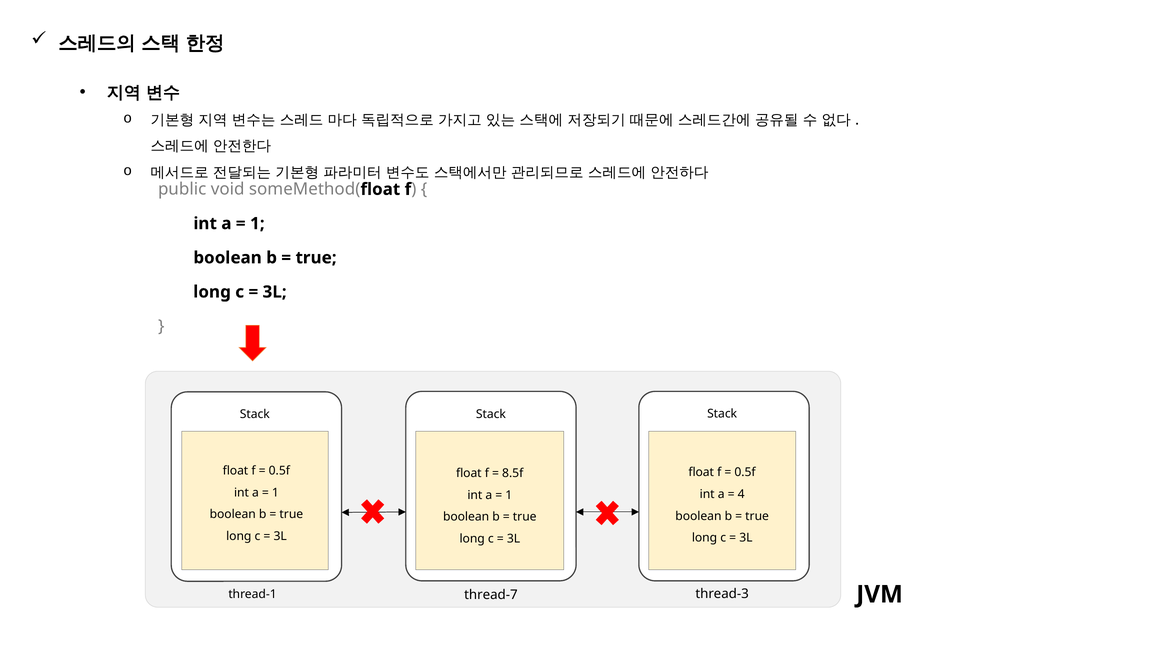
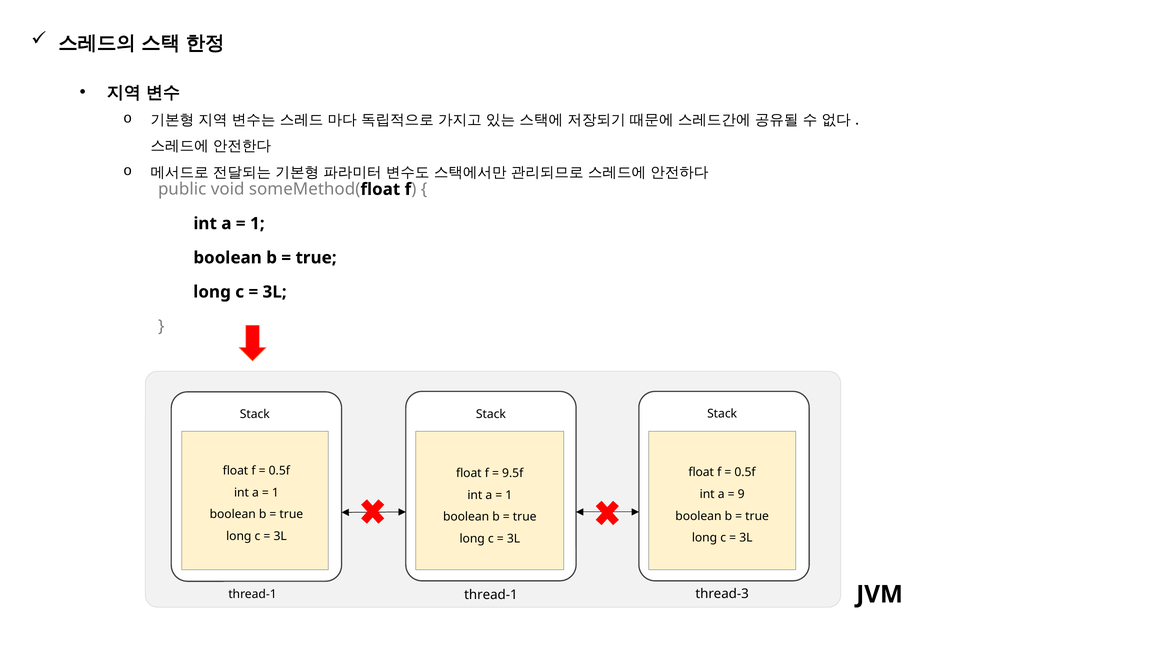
8.5f: 8.5f -> 9.5f
4: 4 -> 9
thread-7 at (491, 595): thread-7 -> thread-1
